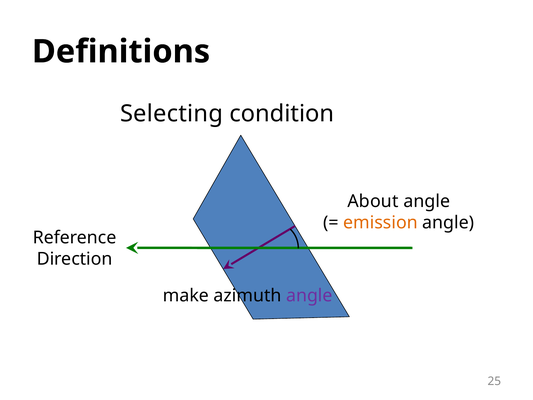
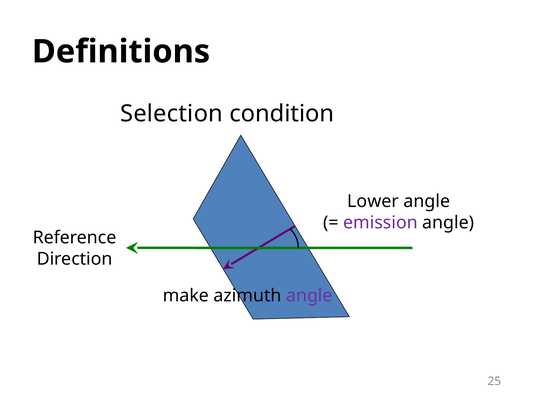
Selecting: Selecting -> Selection
About: About -> Lower
emission colour: orange -> purple
